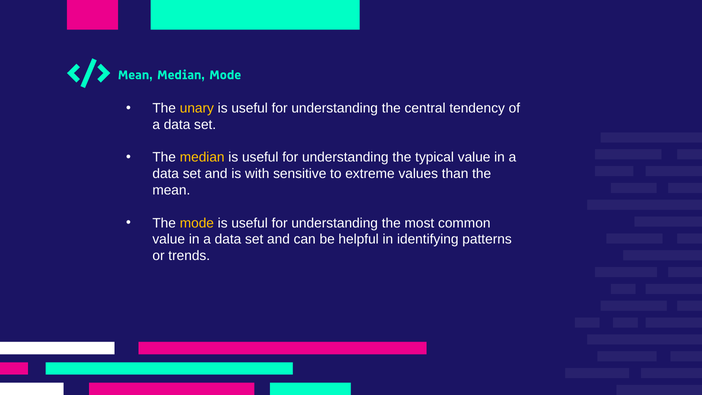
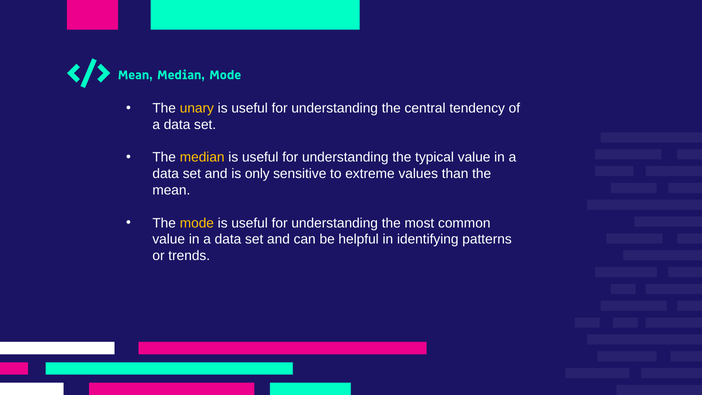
with: with -> only
